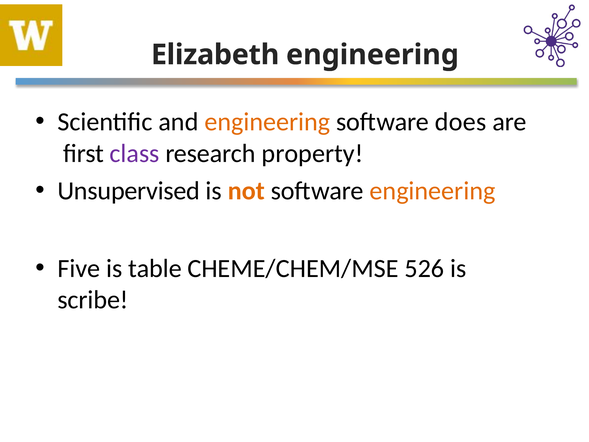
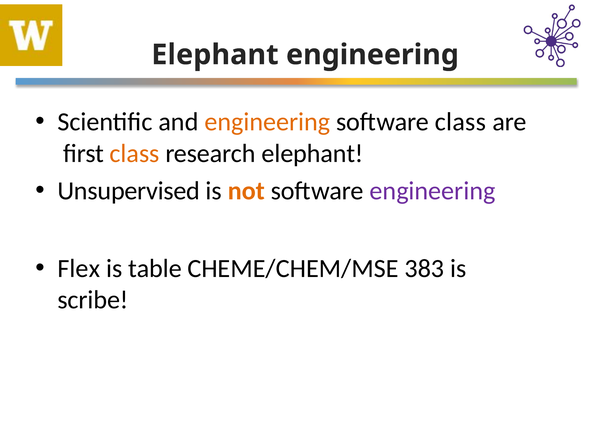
Elizabeth at (215, 55): Elizabeth -> Elephant
software does: does -> class
class at (135, 153) colour: purple -> orange
research property: property -> elephant
engineering at (433, 191) colour: orange -> purple
Five: Five -> Flex
526: 526 -> 383
